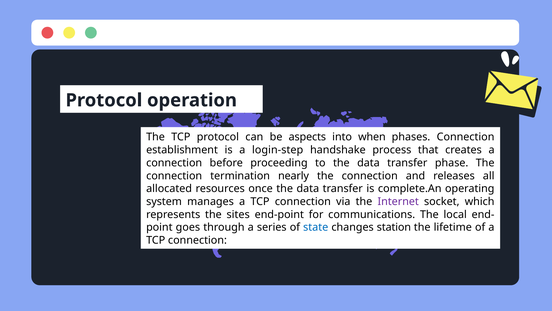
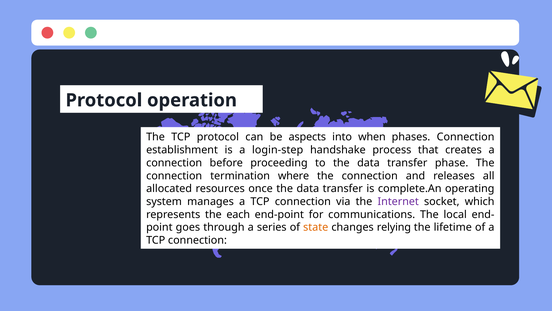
nearly: nearly -> where
sites: sites -> each
state colour: blue -> orange
station: station -> relying
